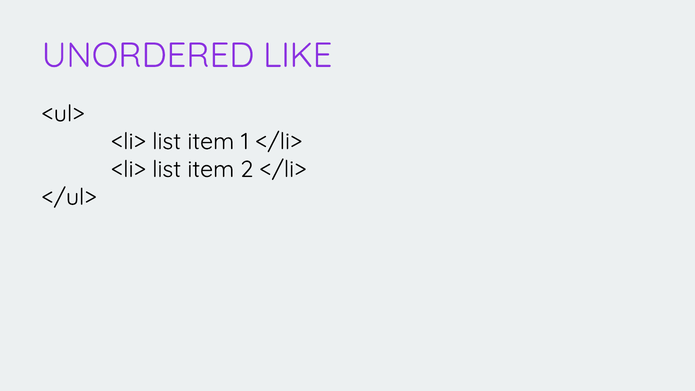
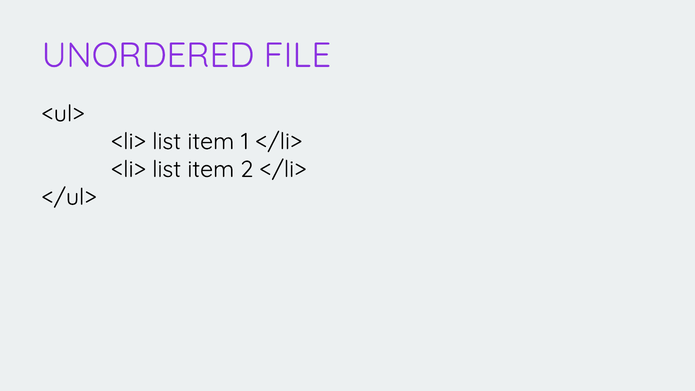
LIKE: LIKE -> FILE
